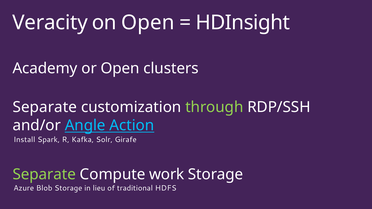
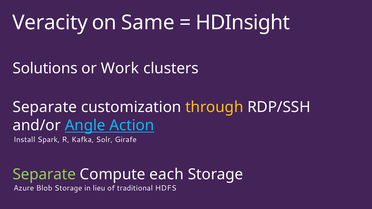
on Open: Open -> Same
Academy: Academy -> Solutions
or Open: Open -> Work
through colour: light green -> yellow
work: work -> each
